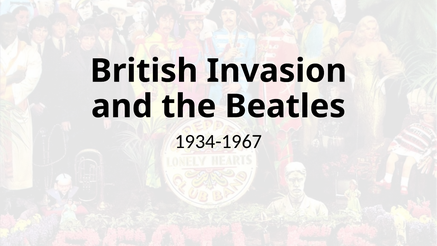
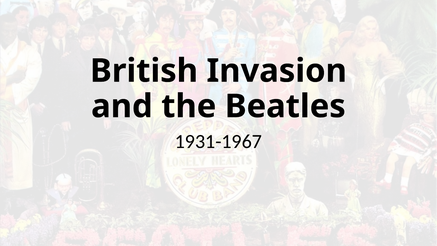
1934-1967: 1934-1967 -> 1931-1967
